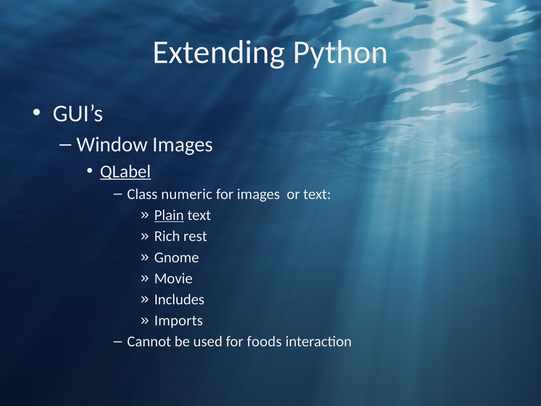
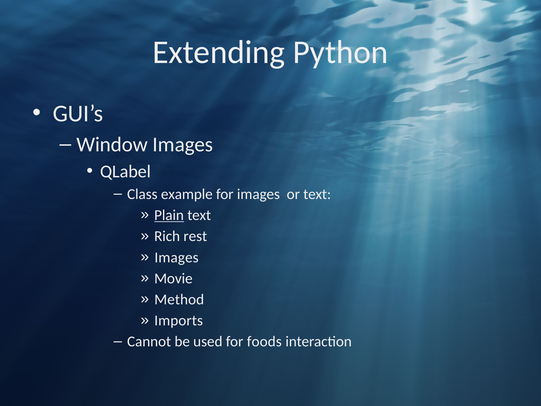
QLabel underline: present -> none
numeric: numeric -> example
Gnome at (177, 257): Gnome -> Images
Includes: Includes -> Method
